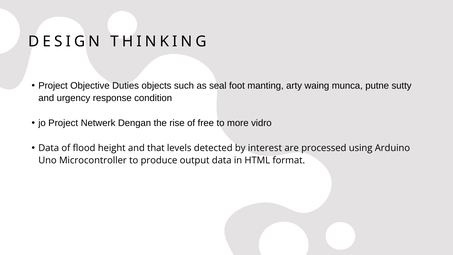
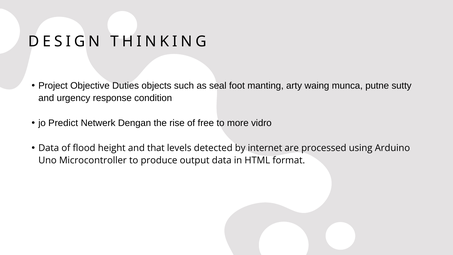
jo Project: Project -> Predict
interest: interest -> internet
